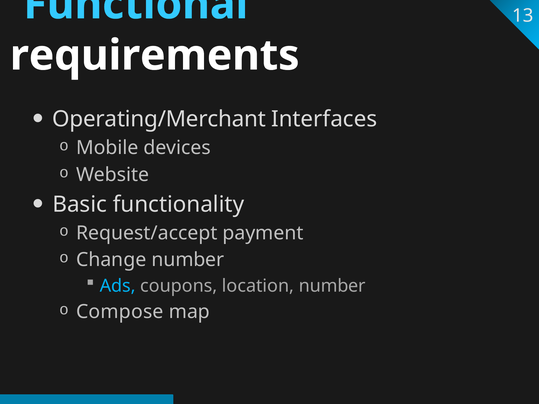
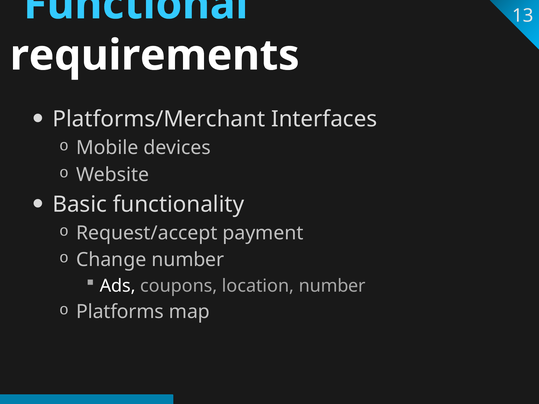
Operating/Merchant: Operating/Merchant -> Platforms/Merchant
Ads colour: light blue -> white
Compose: Compose -> Platforms
